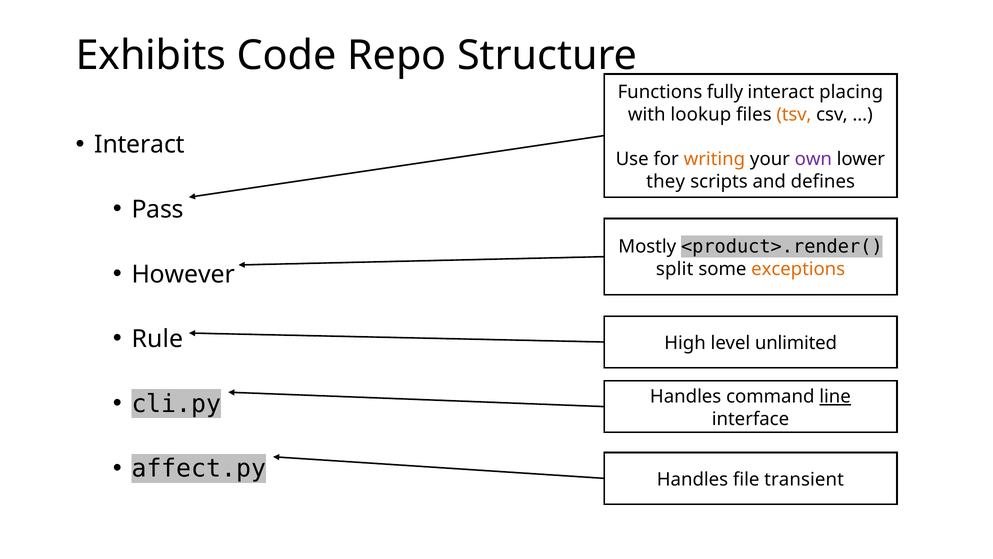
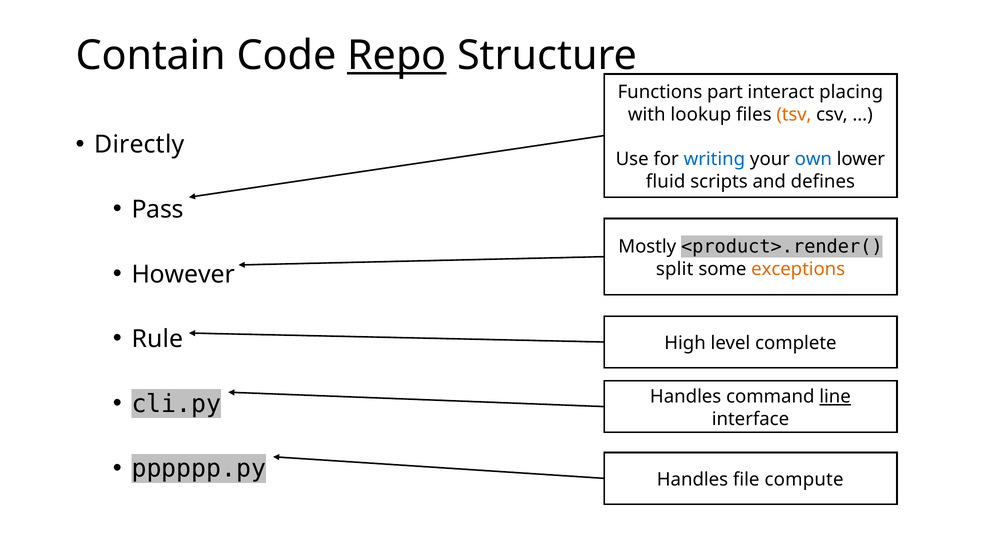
Exhibits: Exhibits -> Contain
Repo underline: none -> present
fully: fully -> part
Interact at (140, 145): Interact -> Directly
writing colour: orange -> blue
own colour: purple -> blue
they: they -> fluid
unlimited: unlimited -> complete
affect.py: affect.py -> pppppp.py
transient: transient -> compute
